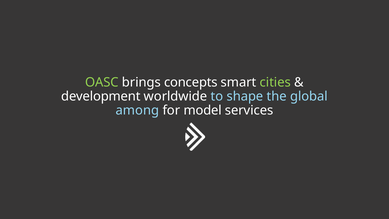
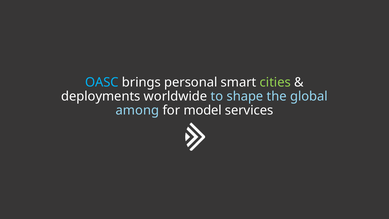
OASC colour: light green -> light blue
concepts: concepts -> personal
development: development -> deployments
